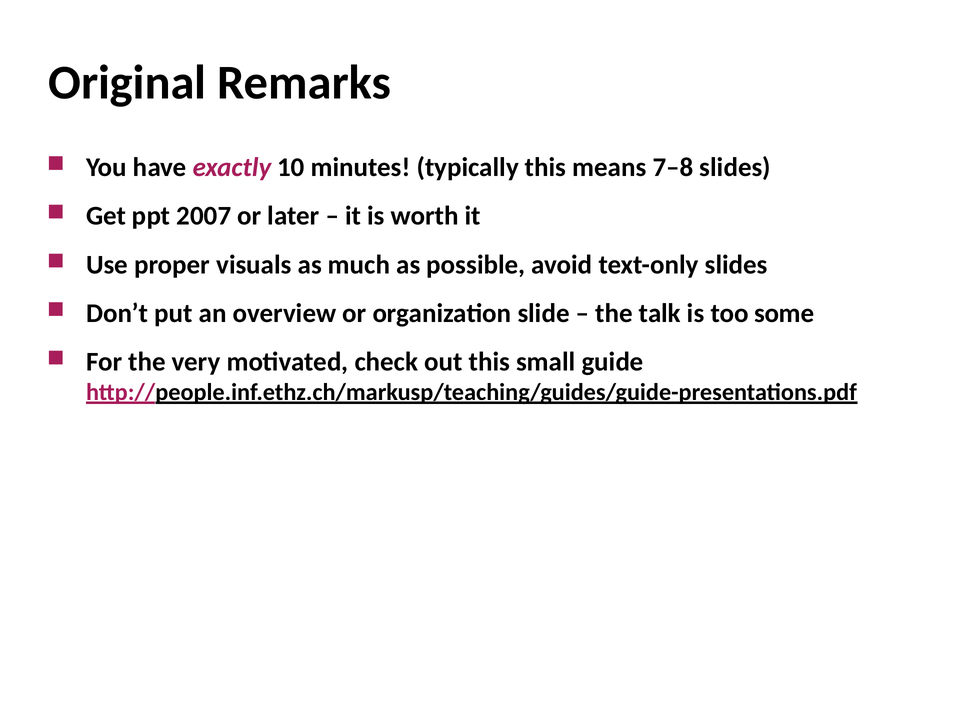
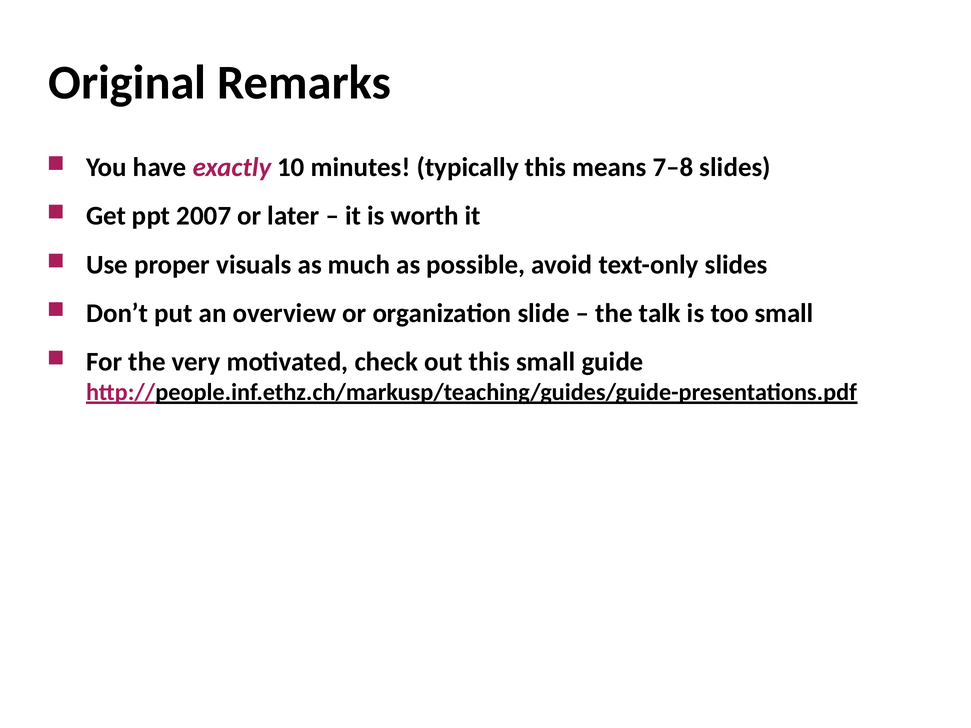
too some: some -> small
